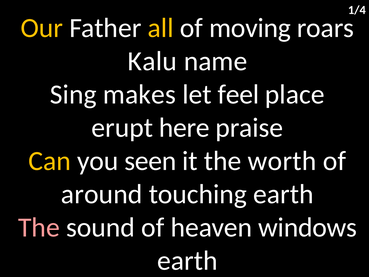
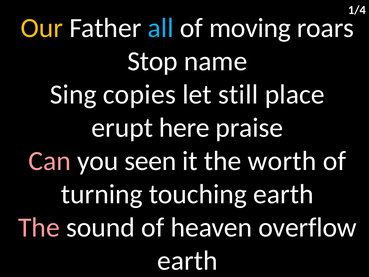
all colour: yellow -> light blue
Kalu: Kalu -> Stop
makes: makes -> copies
feel: feel -> still
Can colour: yellow -> pink
around: around -> turning
windows: windows -> overflow
